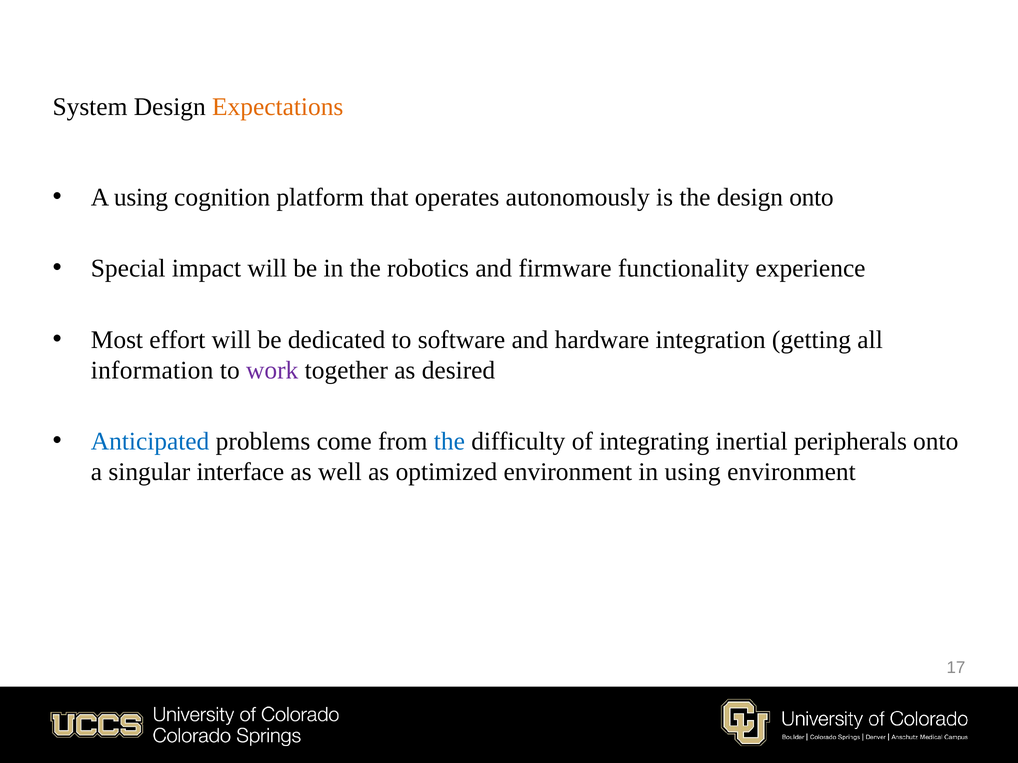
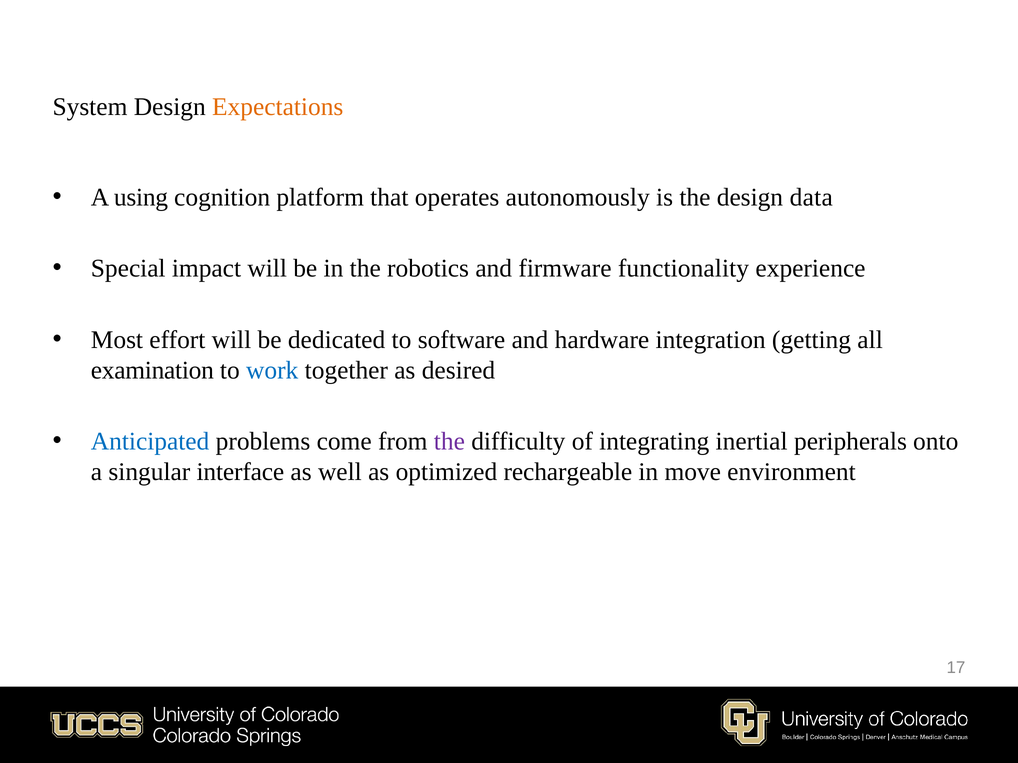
design onto: onto -> data
information: information -> examination
work colour: purple -> blue
the at (449, 442) colour: blue -> purple
optimized environment: environment -> rechargeable
in using: using -> move
